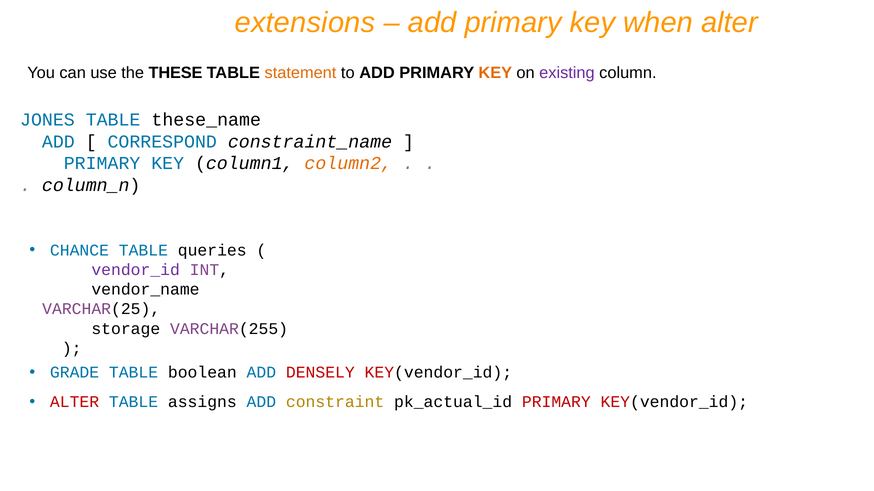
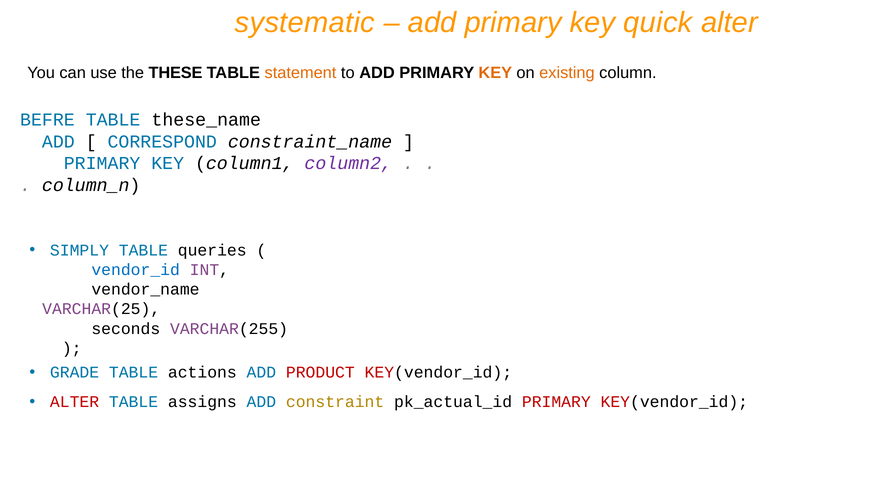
extensions: extensions -> systematic
when: when -> quick
existing colour: purple -> orange
JONES: JONES -> BEFRE
column2 colour: orange -> purple
CHANCE: CHANCE -> SIMPLY
vendor_id colour: purple -> blue
storage: storage -> seconds
boolean: boolean -> actions
DENSELY: DENSELY -> PRODUCT
